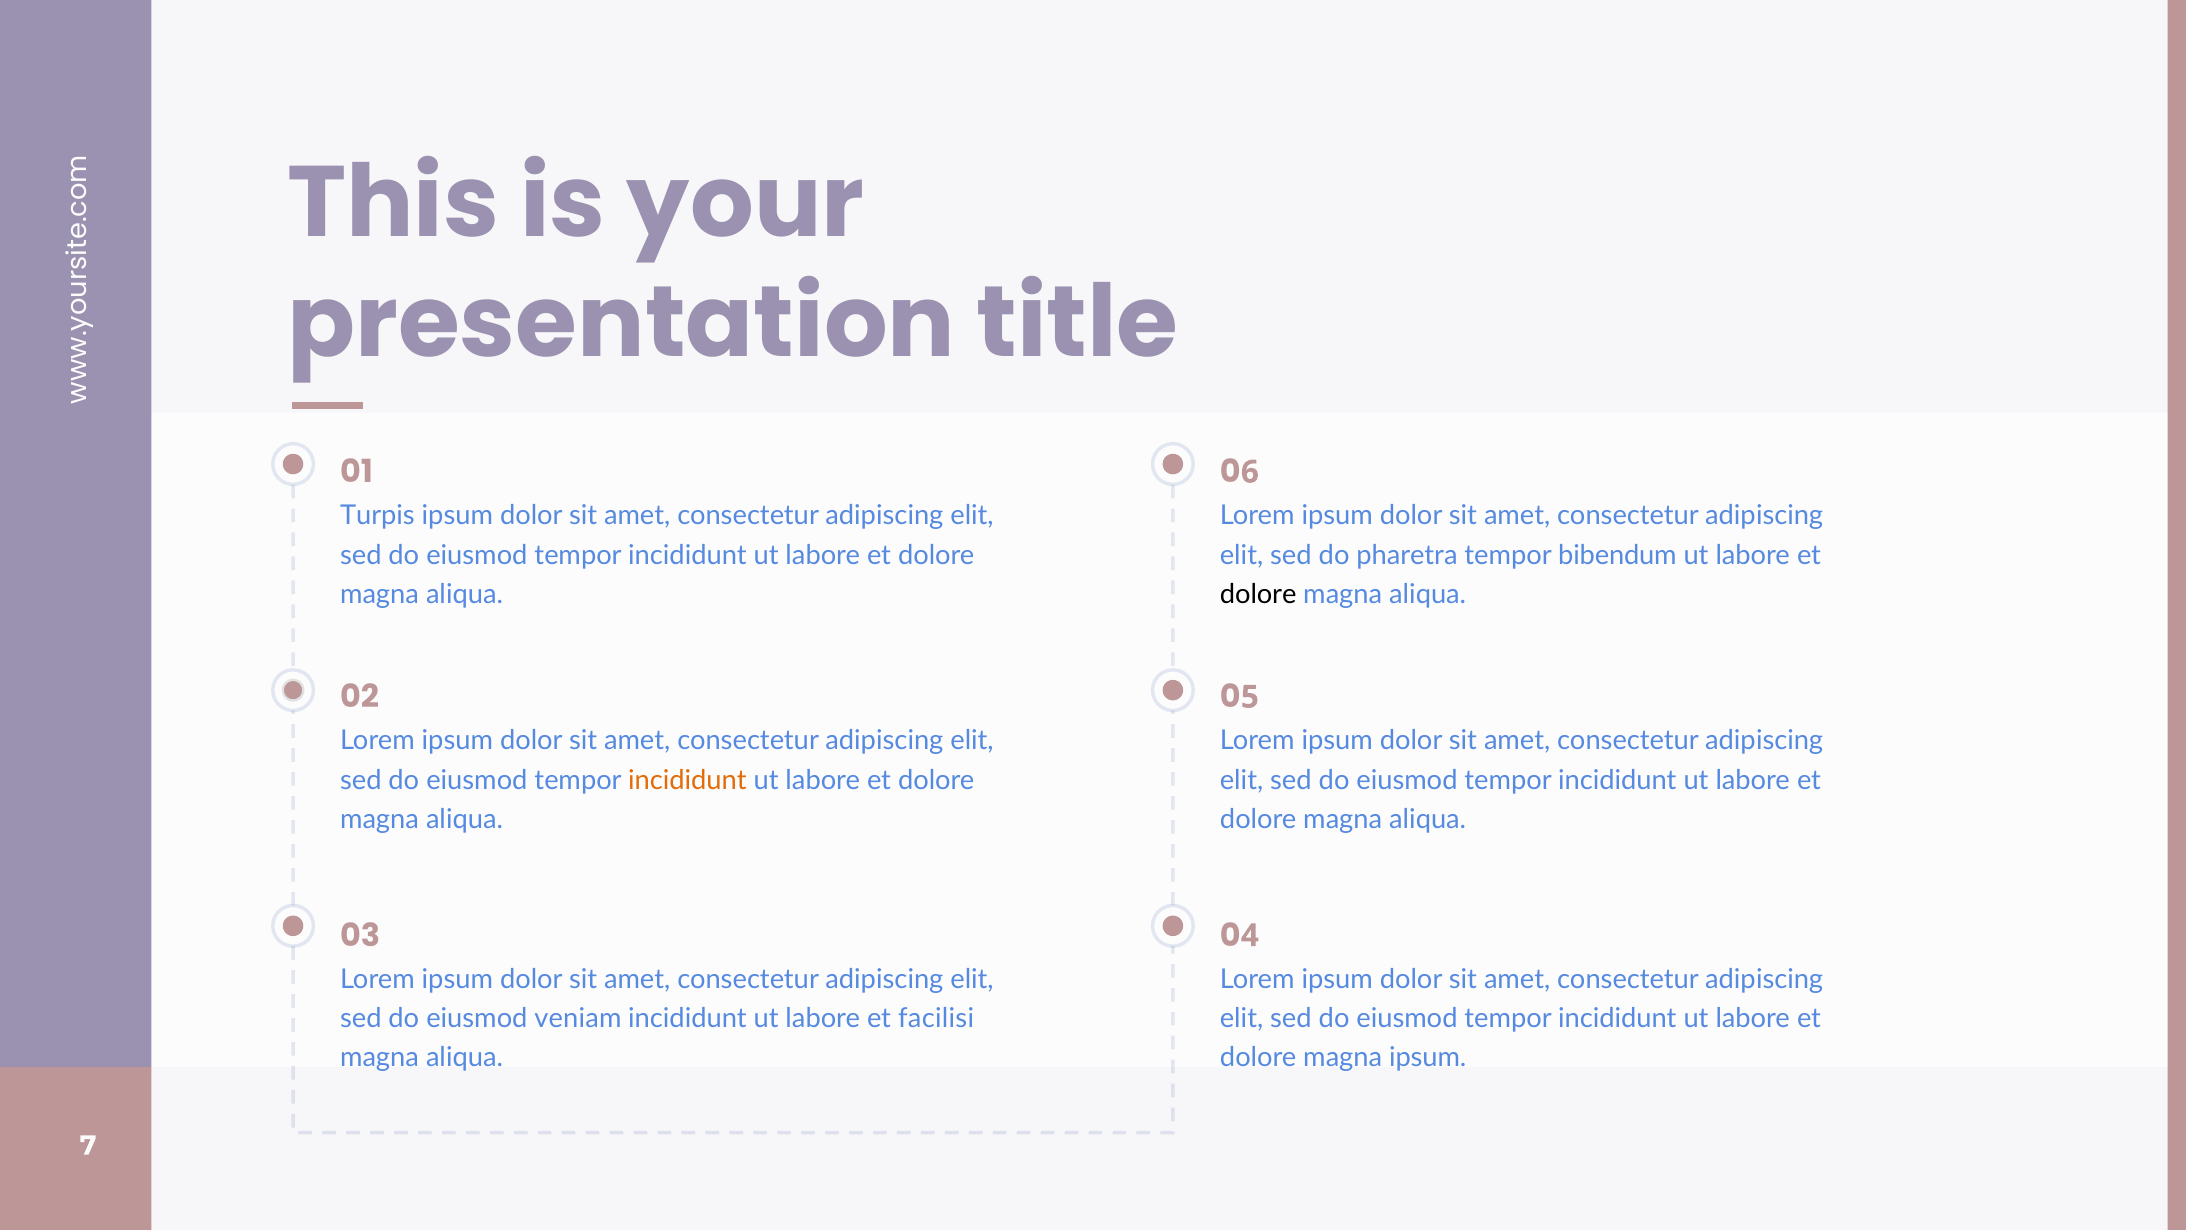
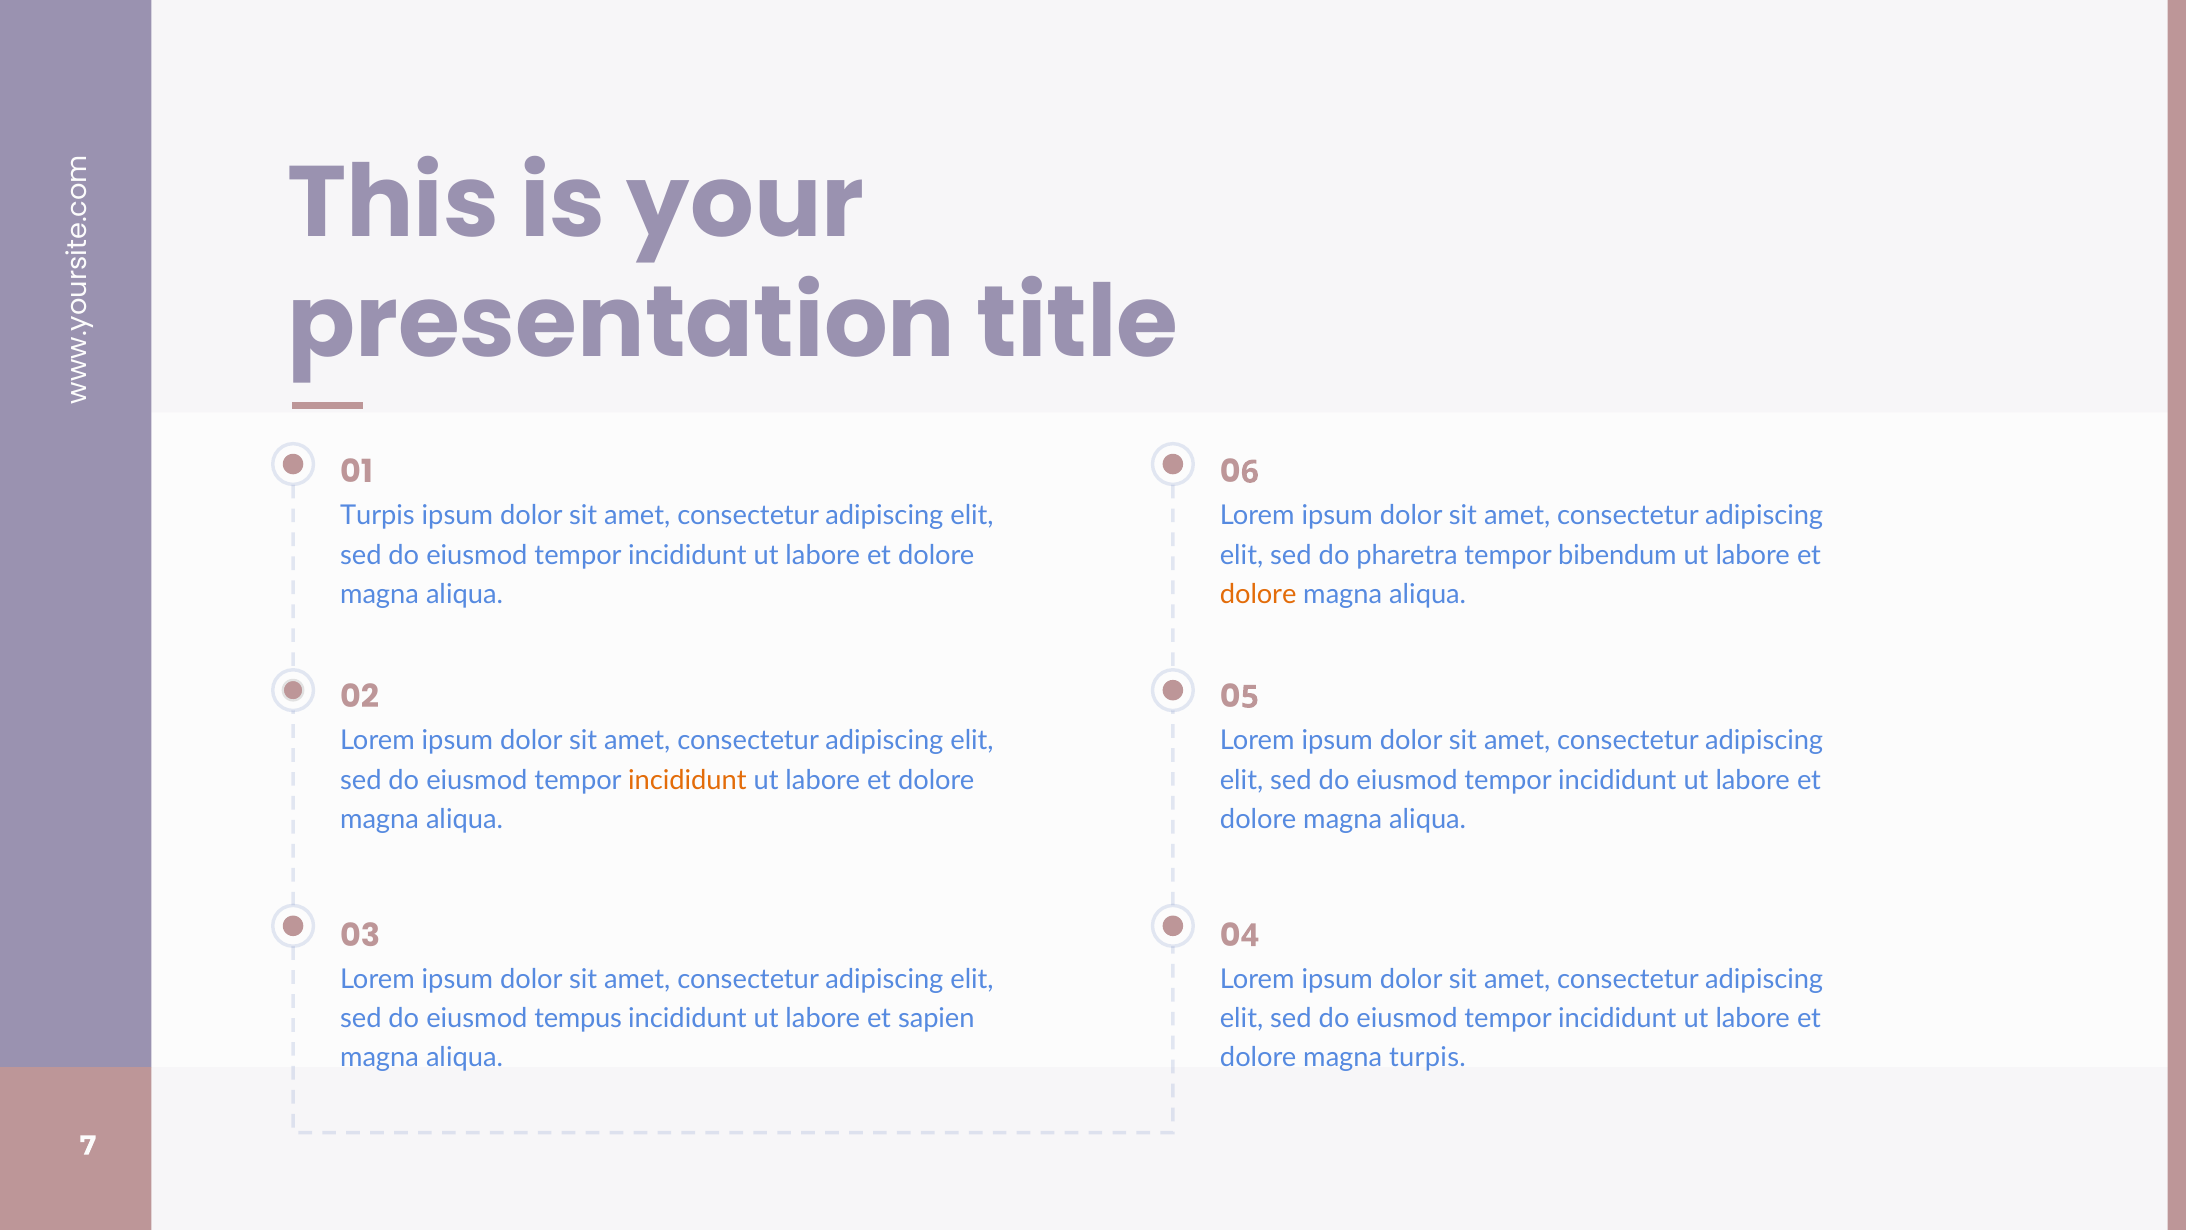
dolore at (1258, 594) colour: black -> orange
veniam: veniam -> tempus
facilisi: facilisi -> sapien
magna ipsum: ipsum -> turpis
